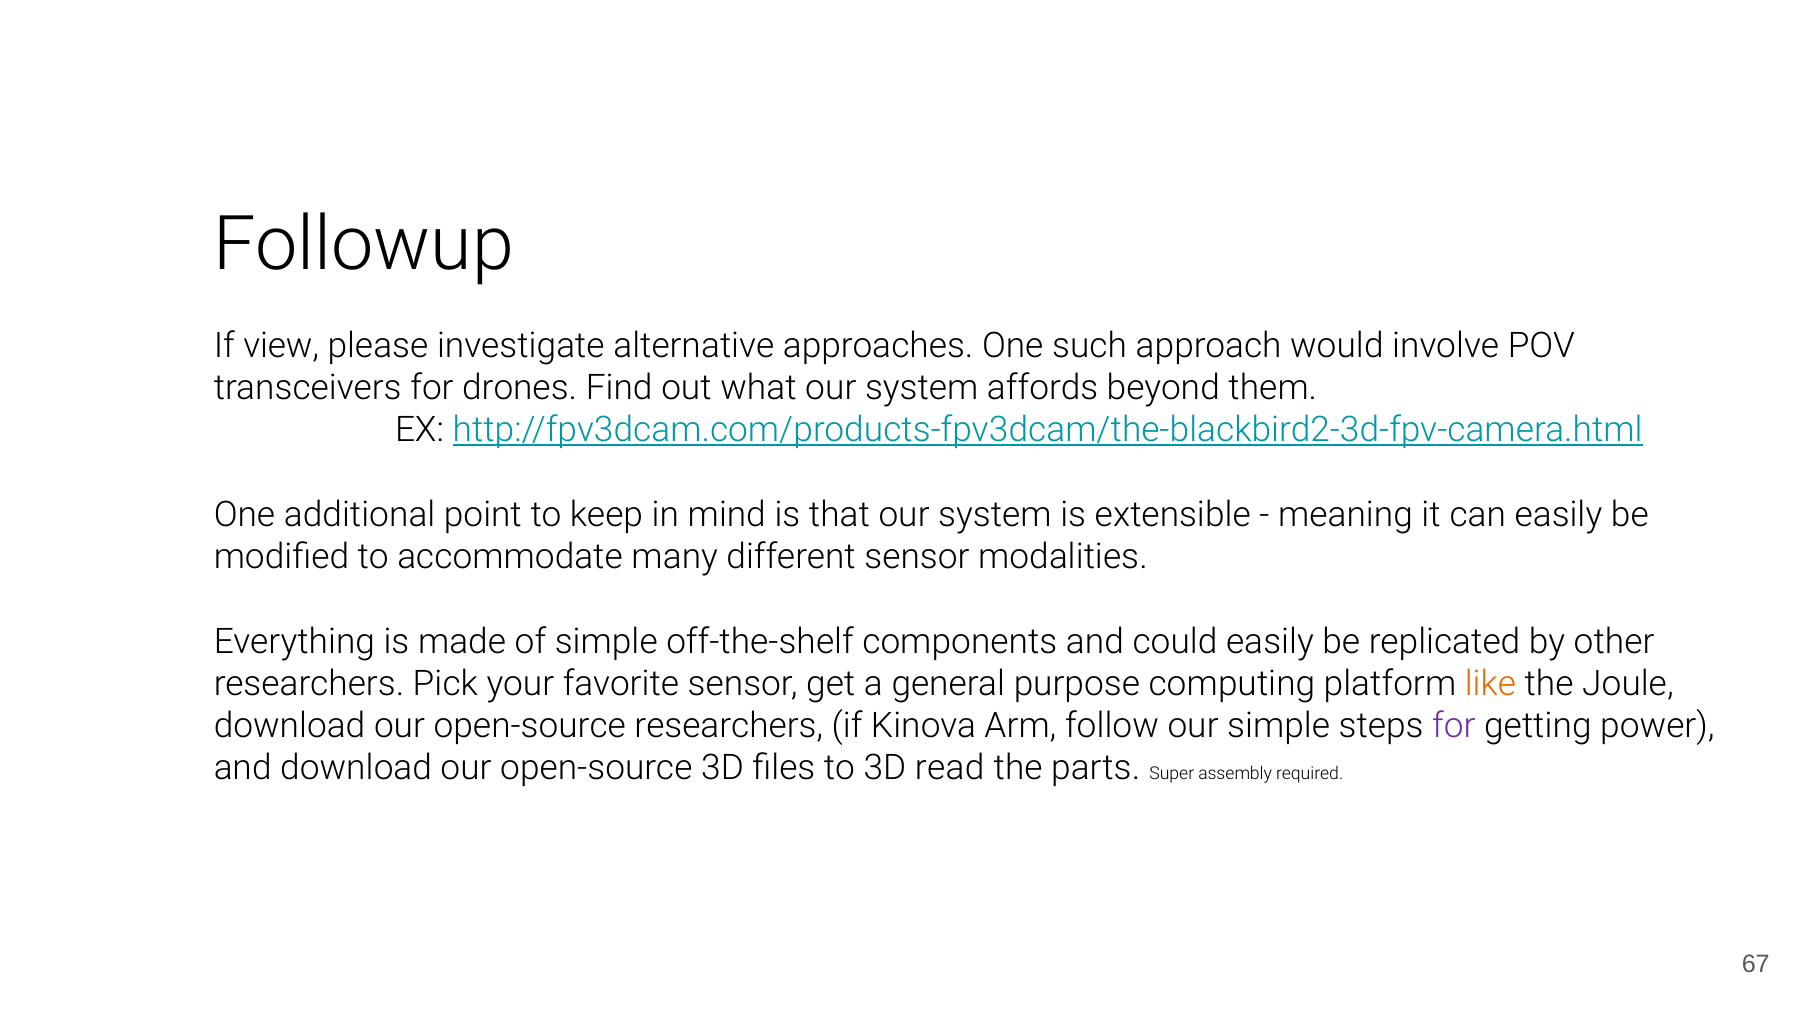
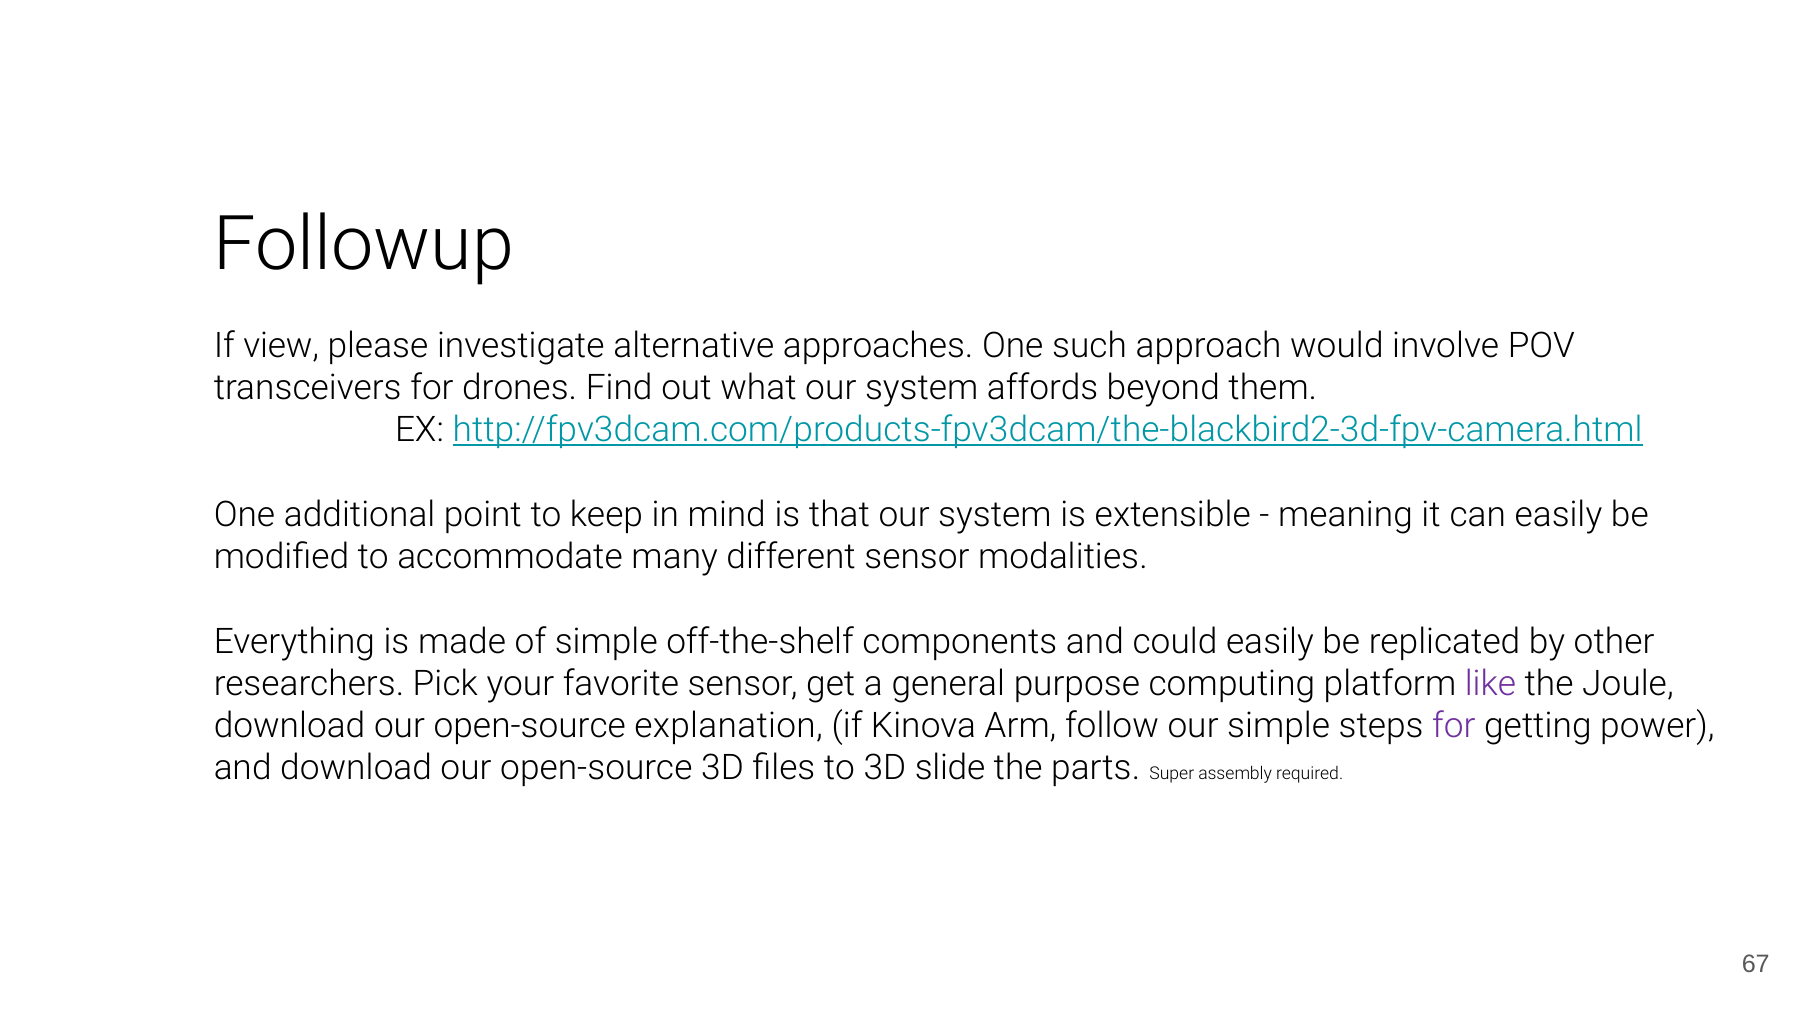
like colour: orange -> purple
open-source researchers: researchers -> explanation
read: read -> slide
